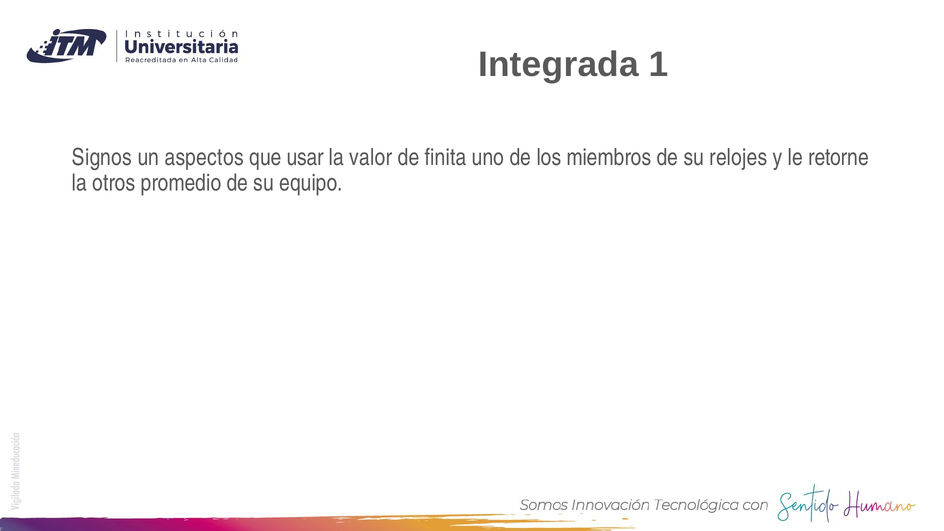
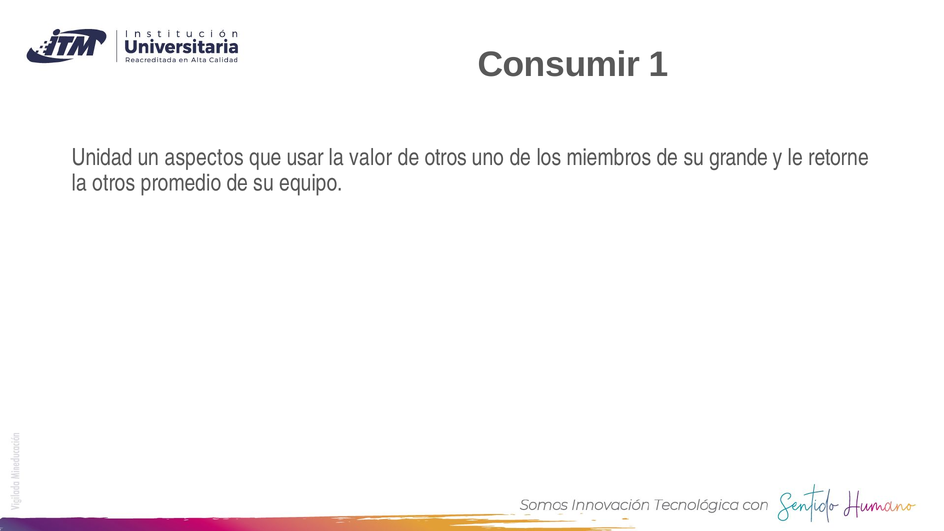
Integrada: Integrada -> Consumir
Signos: Signos -> Unidad
de finita: finita -> otros
relojes: relojes -> grande
